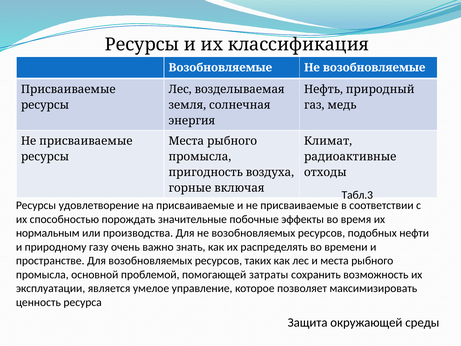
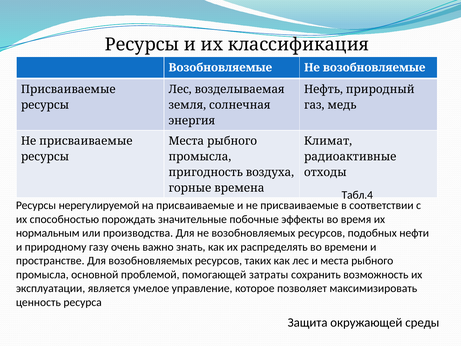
включая: включая -> времена
Табл.3: Табл.3 -> Табл.4
удовлетворение: удовлетворение -> нерегулируемой
